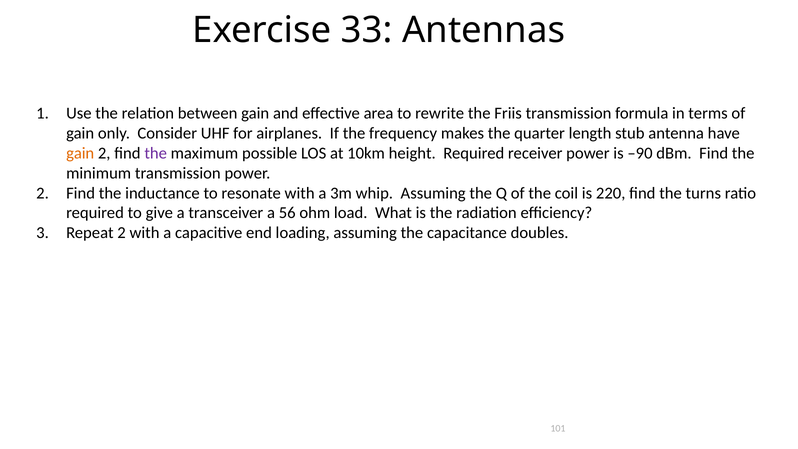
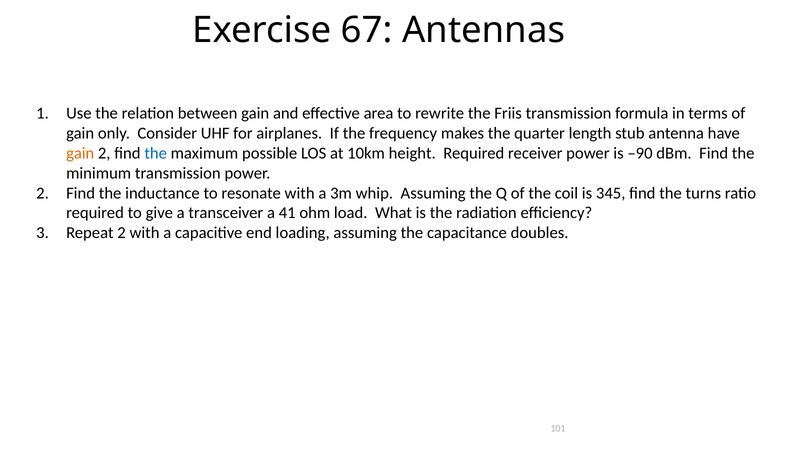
33: 33 -> 67
the at (156, 153) colour: purple -> blue
220: 220 -> 345
56: 56 -> 41
